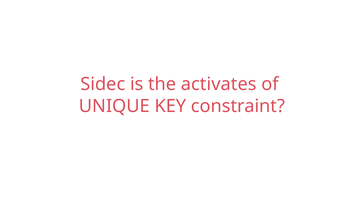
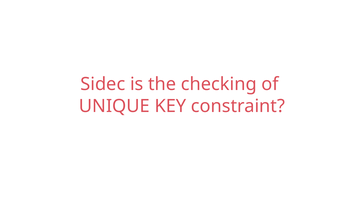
activates: activates -> checking
